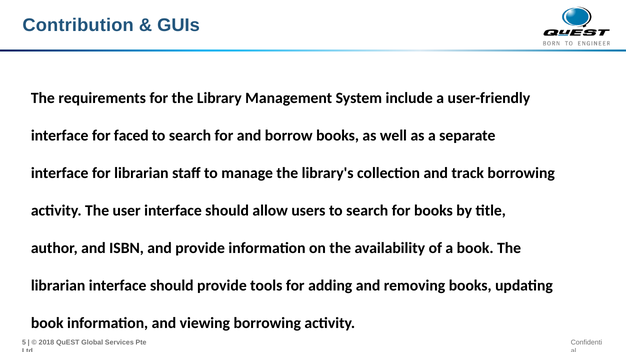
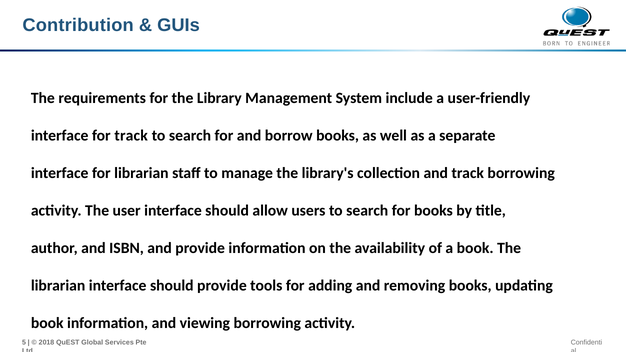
for faced: faced -> track
